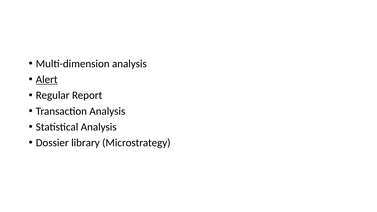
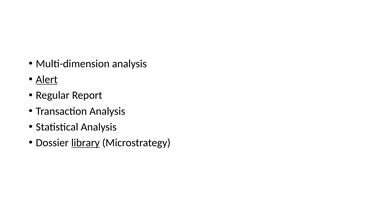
library underline: none -> present
